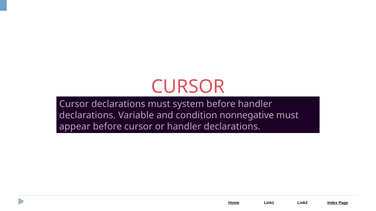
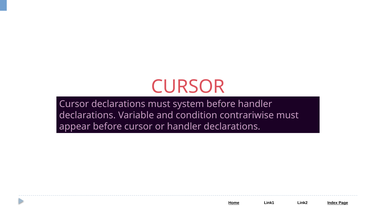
nonnegative: nonnegative -> contrariwise
